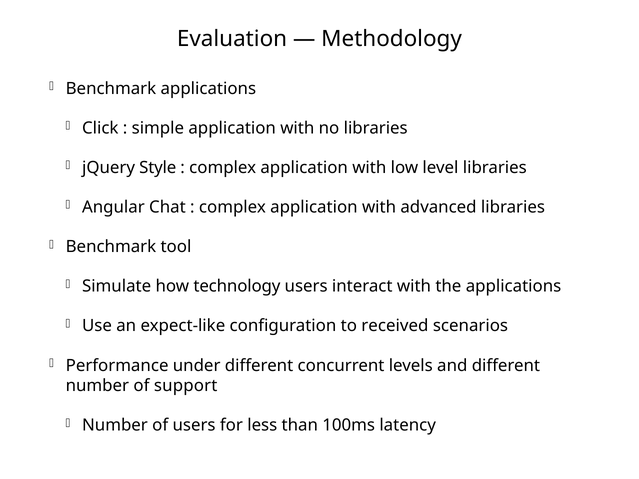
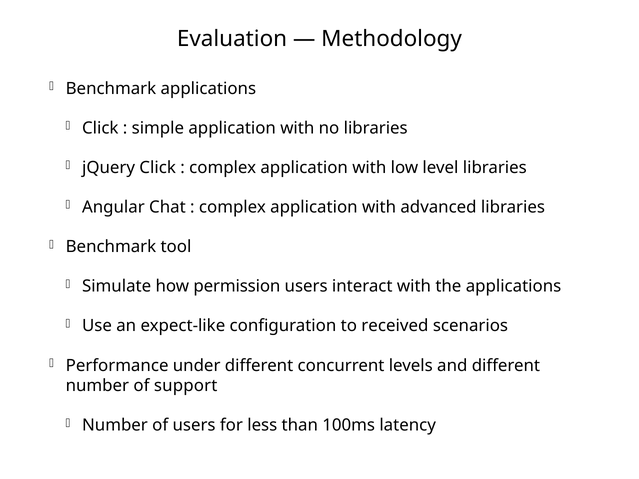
jQuery Style: Style -> Click
technology: technology -> permission
